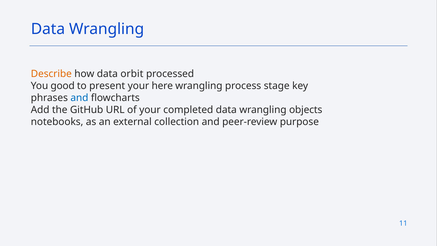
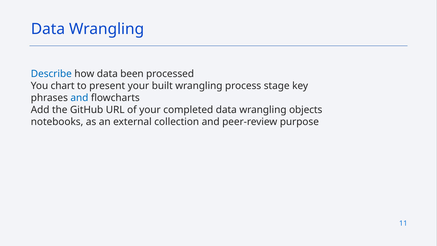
Describe colour: orange -> blue
orbit: orbit -> been
good: good -> chart
here: here -> built
